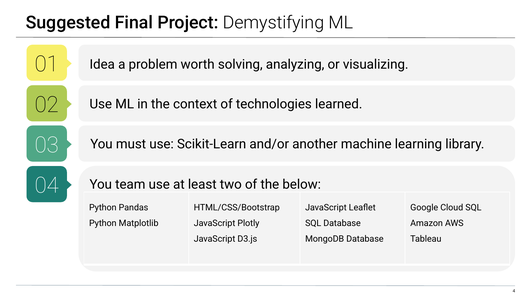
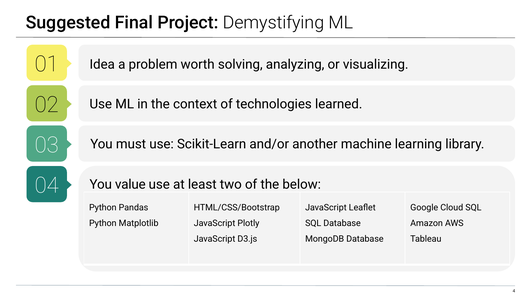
team: team -> value
